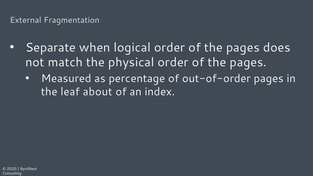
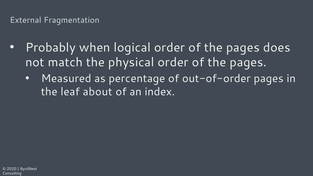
Separate: Separate -> Probably
